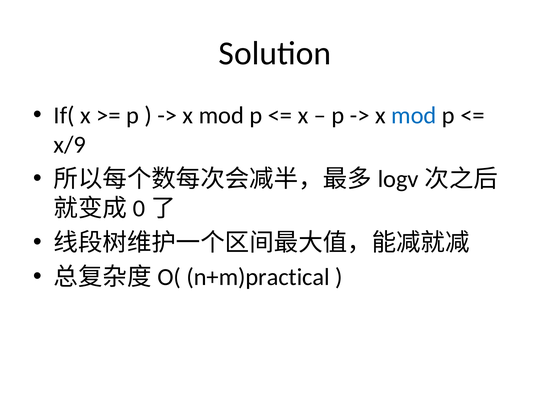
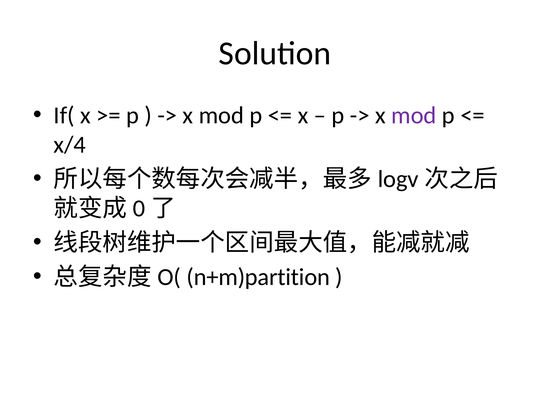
mod at (414, 115) colour: blue -> purple
x/9: x/9 -> x/4
n+m)practical: n+m)practical -> n+m)partition
